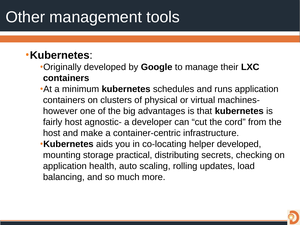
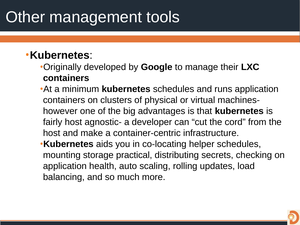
helper developed: developed -> schedules
